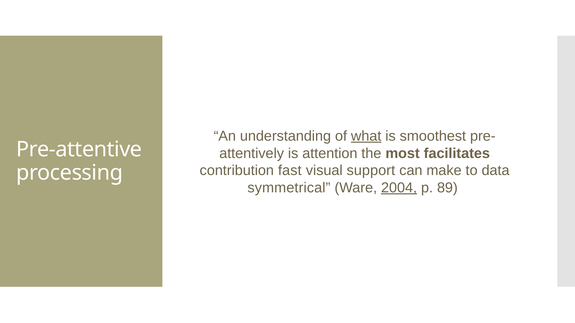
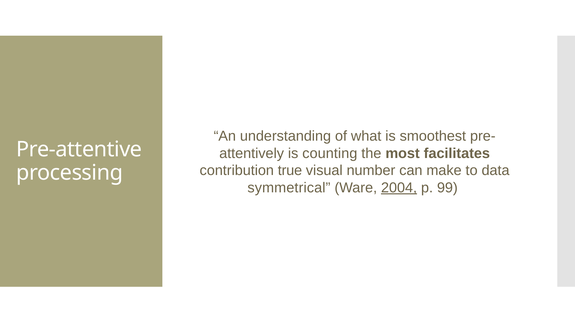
what underline: present -> none
attention: attention -> counting
fast: fast -> true
support: support -> number
89: 89 -> 99
